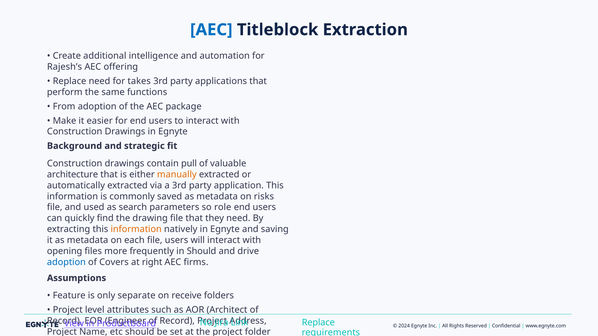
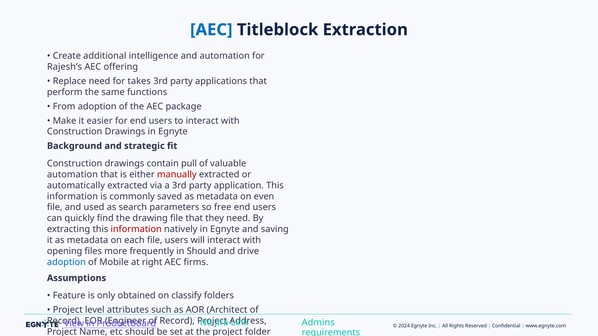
architecture at (73, 175): architecture -> automation
manually colour: orange -> red
risks: risks -> even
role: role -> free
information at (136, 229) colour: orange -> red
Covers: Covers -> Mobile
separate: separate -> obtained
receive: receive -> classify
Replace at (318, 323): Replace -> Admins
